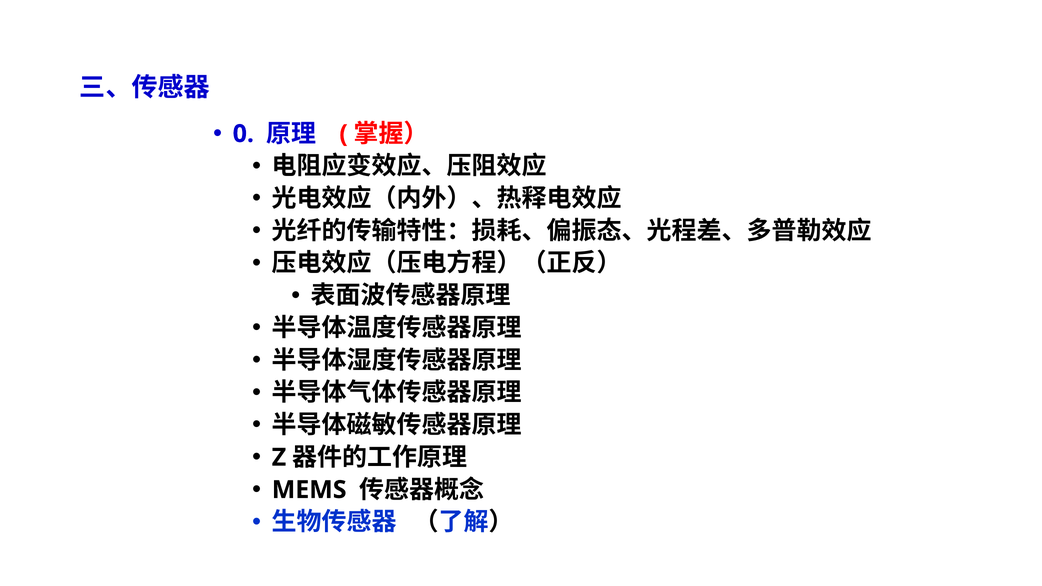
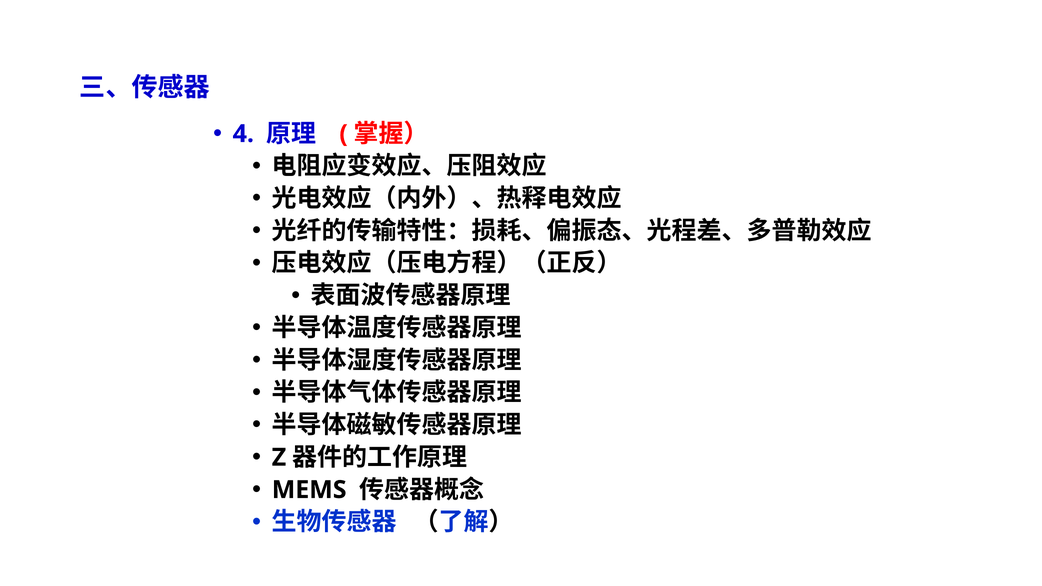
0: 0 -> 4
